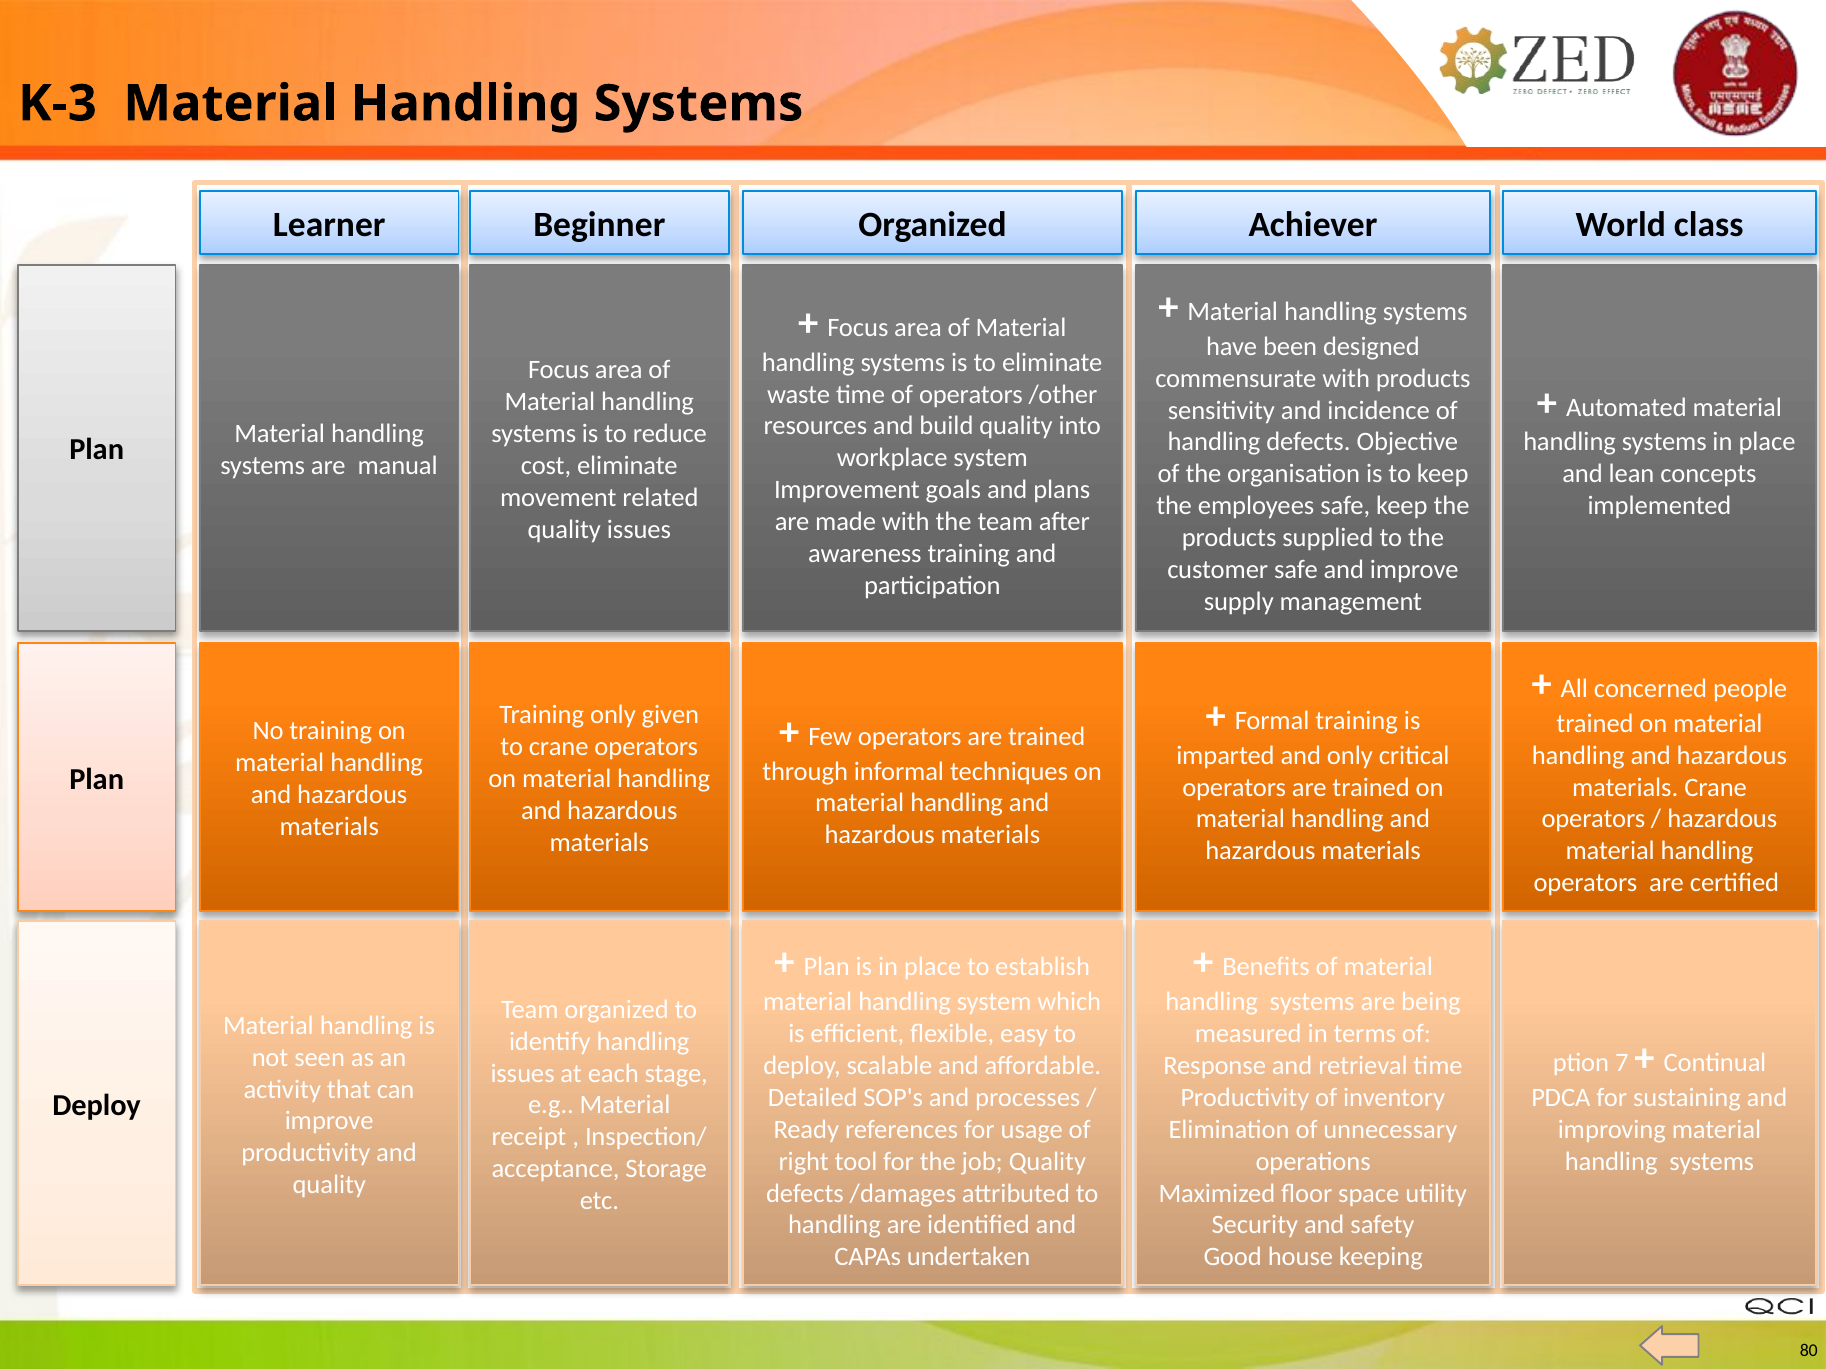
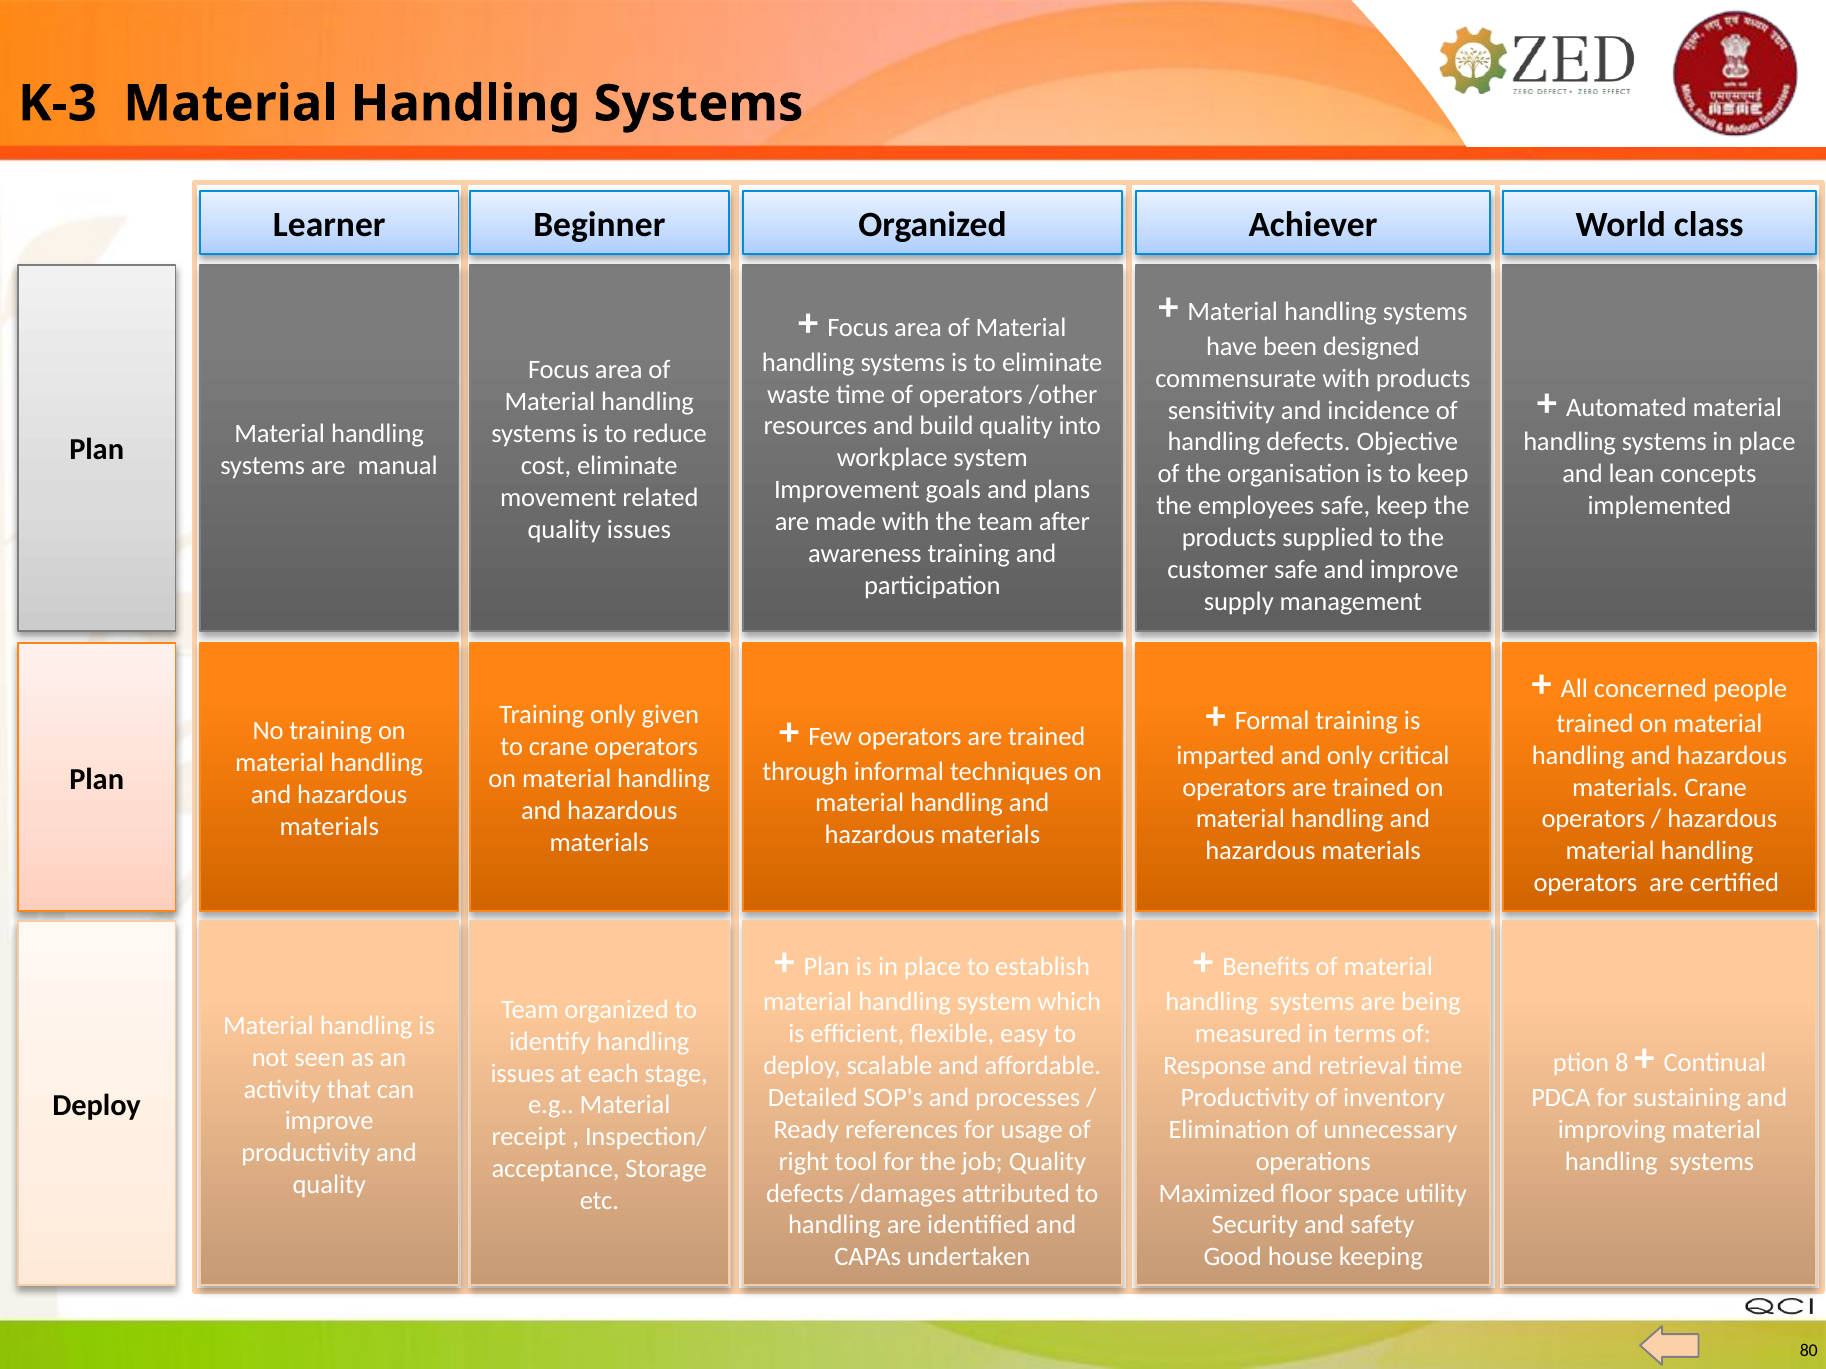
7: 7 -> 8
